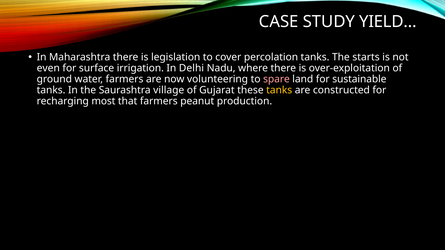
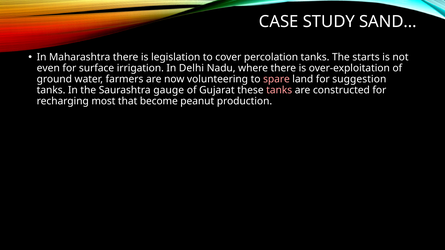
YIELD…: YIELD… -> SAND…
sustainable: sustainable -> suggestion
village: village -> gauge
tanks at (279, 90) colour: yellow -> pink
that farmers: farmers -> become
